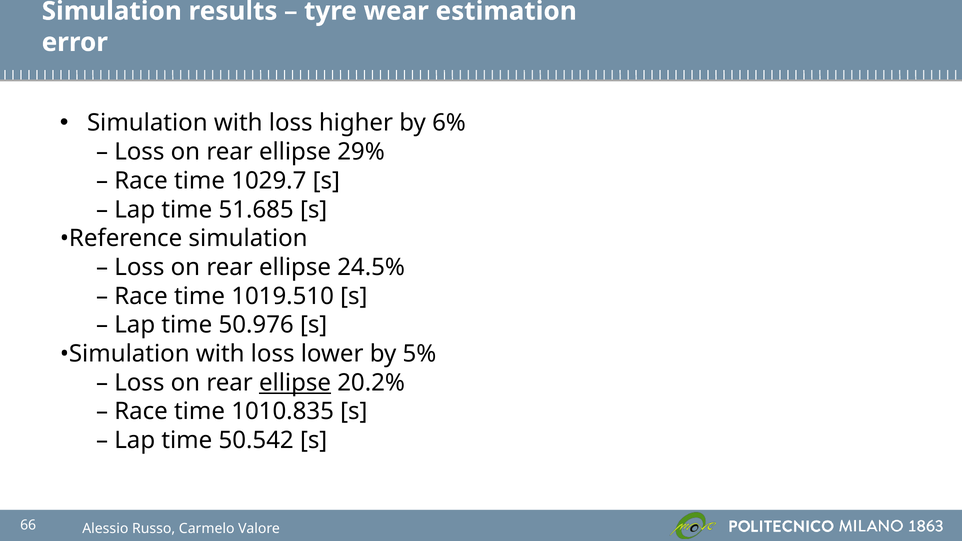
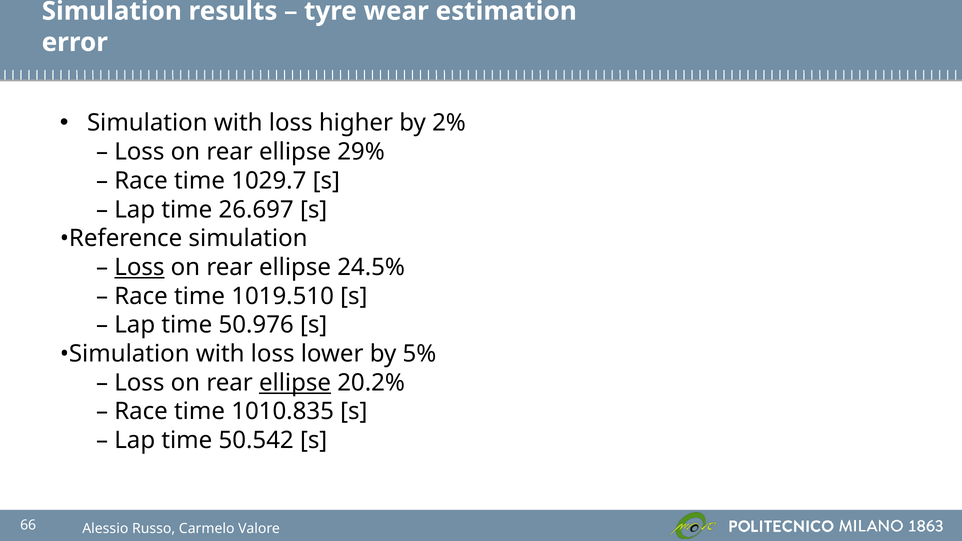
6%: 6% -> 2%
51.685: 51.685 -> 26.697
Loss at (139, 267) underline: none -> present
